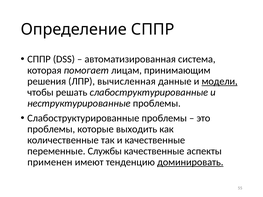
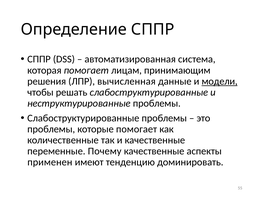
которые выходить: выходить -> помогает
Службы: Службы -> Почему
доминировать underline: present -> none
